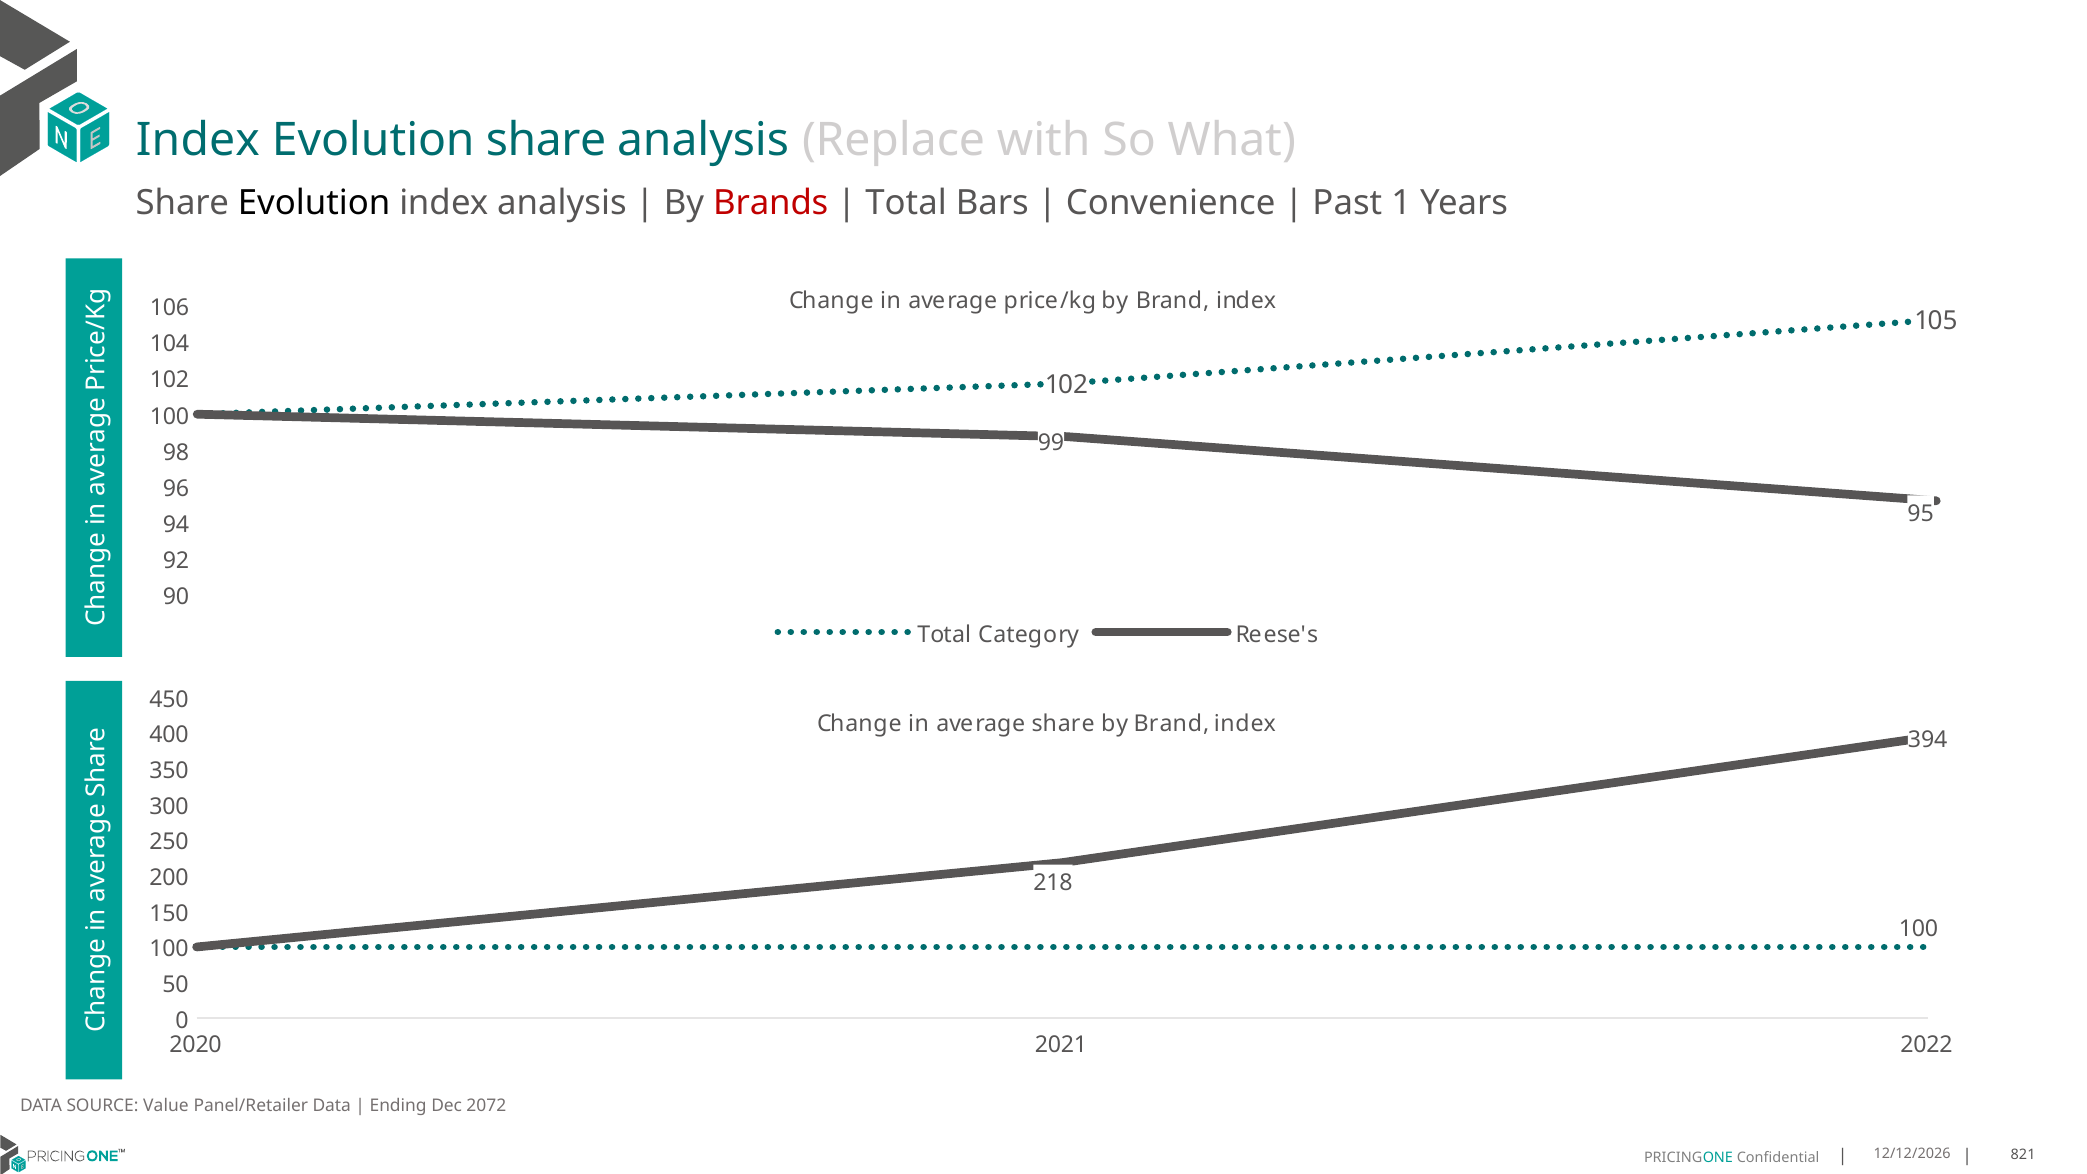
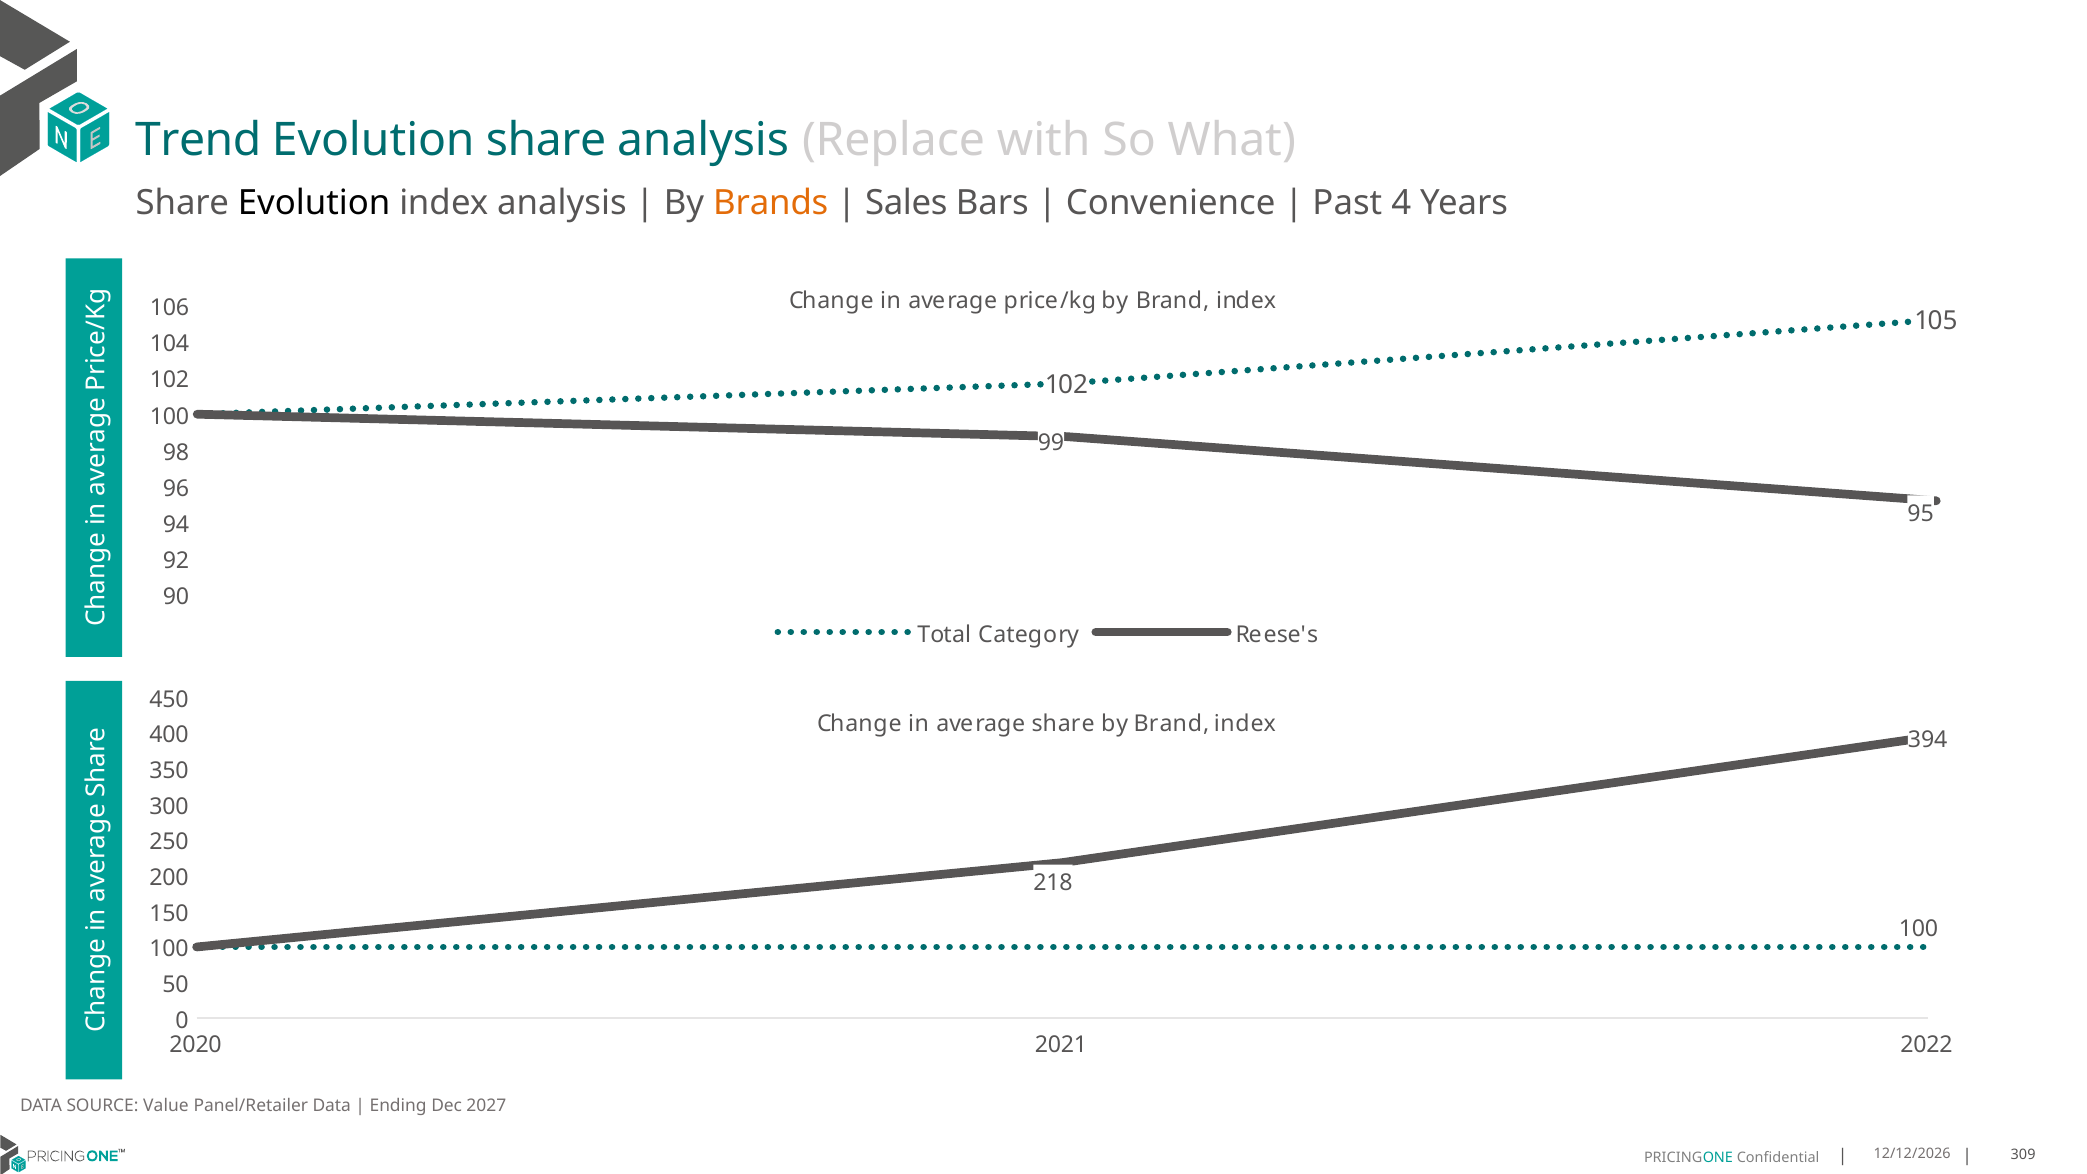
Index at (198, 140): Index -> Trend
Brands colour: red -> orange
Total at (906, 203): Total -> Sales
1: 1 -> 4
2072: 2072 -> 2027
821: 821 -> 309
